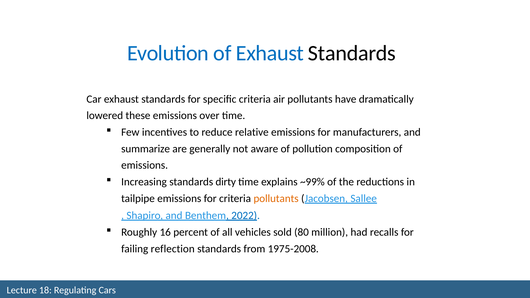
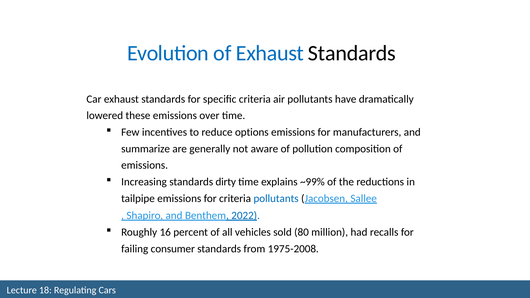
relative: relative -> options
pollutants at (276, 199) colour: orange -> blue
reflection: reflection -> consumer
